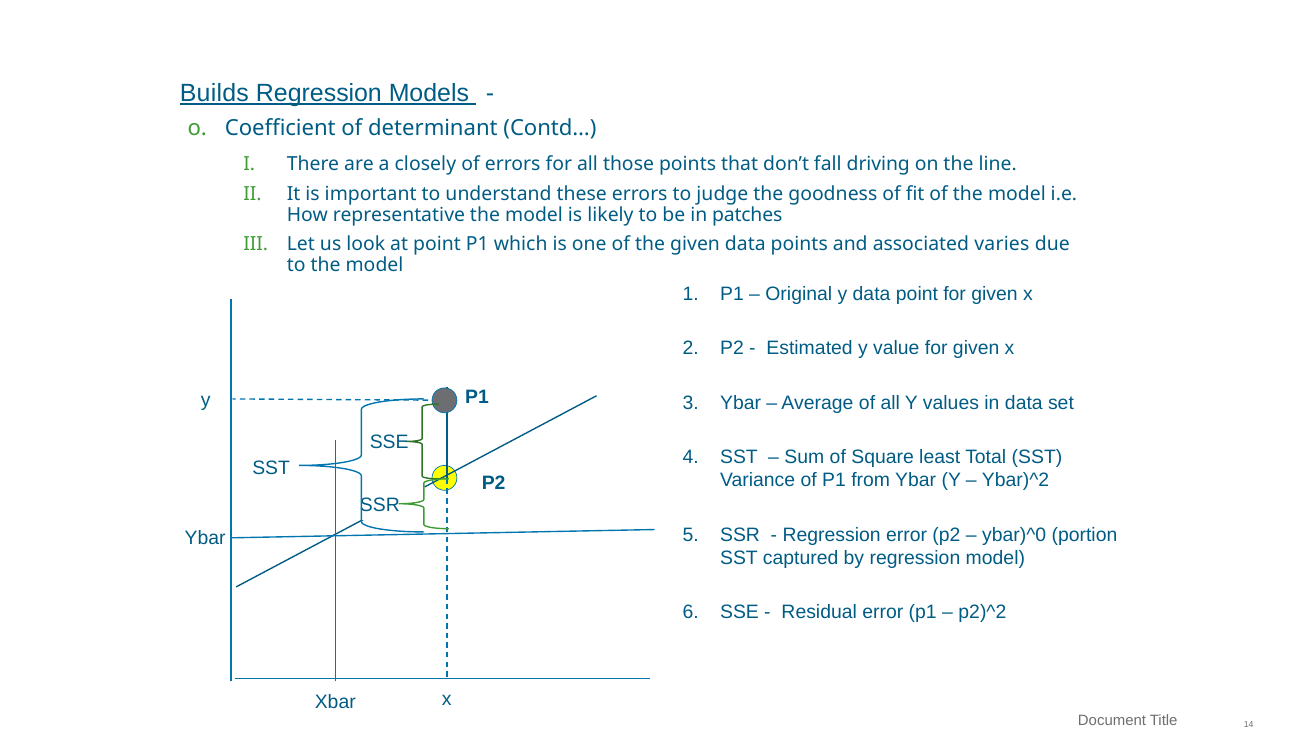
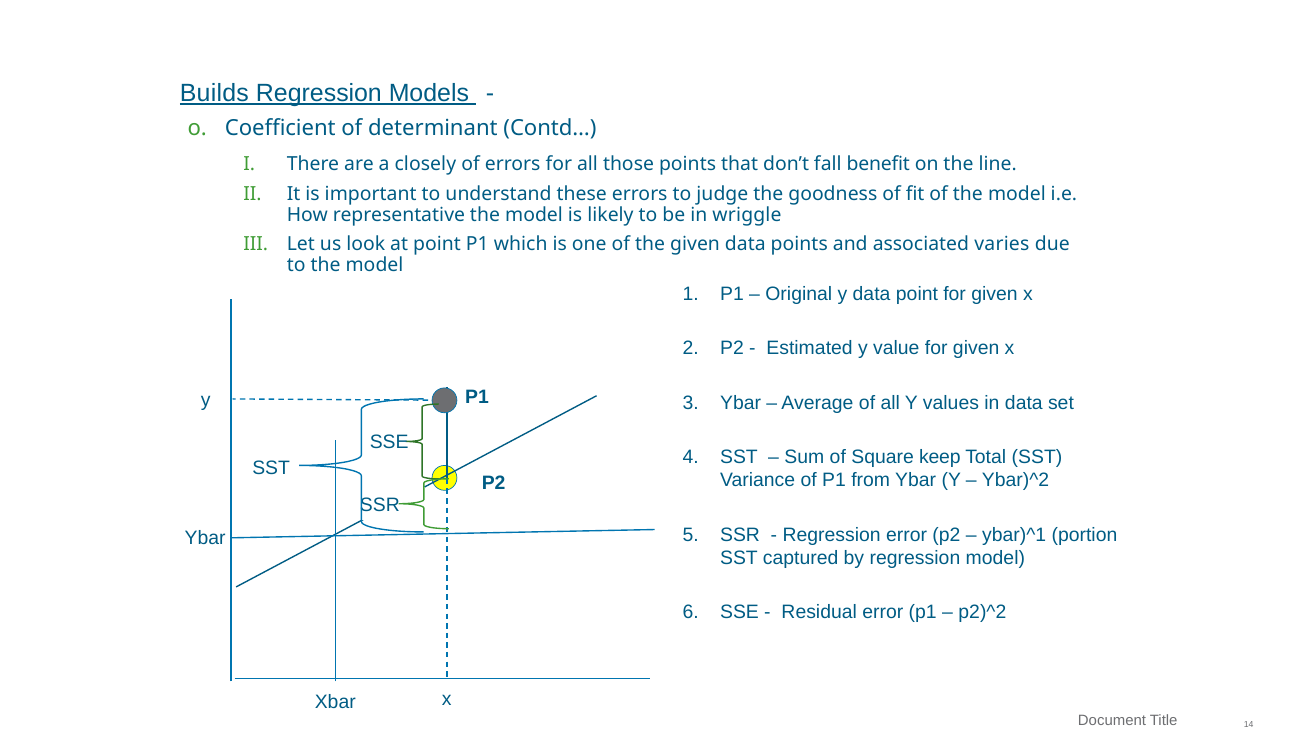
driving: driving -> benefit
patches: patches -> wriggle
least: least -> keep
ybar)^0: ybar)^0 -> ybar)^1
